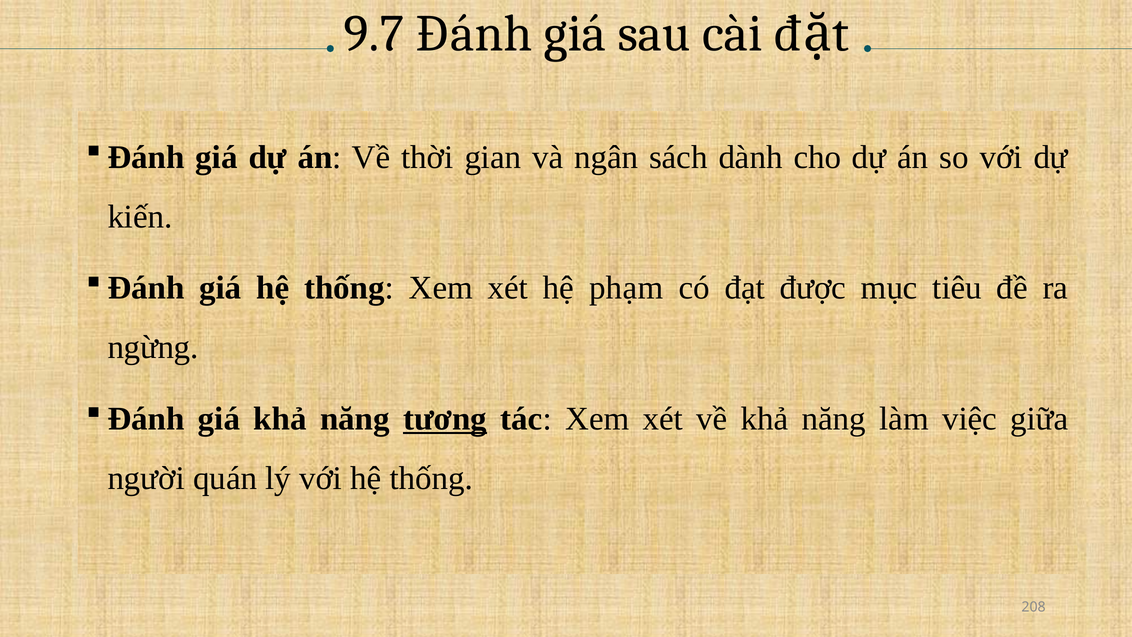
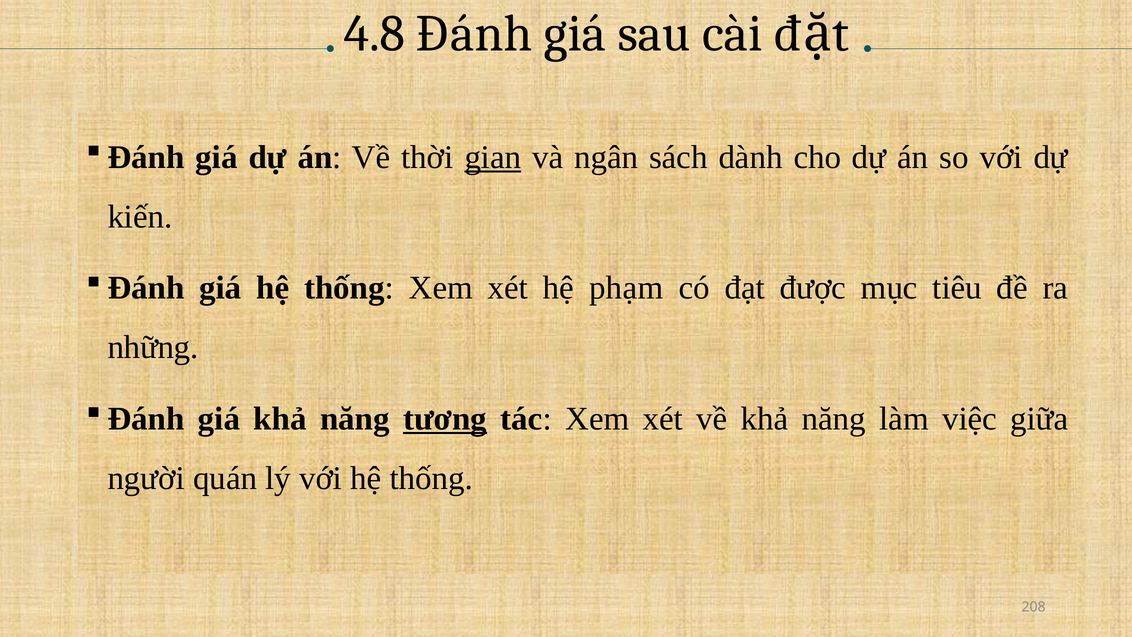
9.7: 9.7 -> 4.8
gian underline: none -> present
ngừng: ngừng -> những
